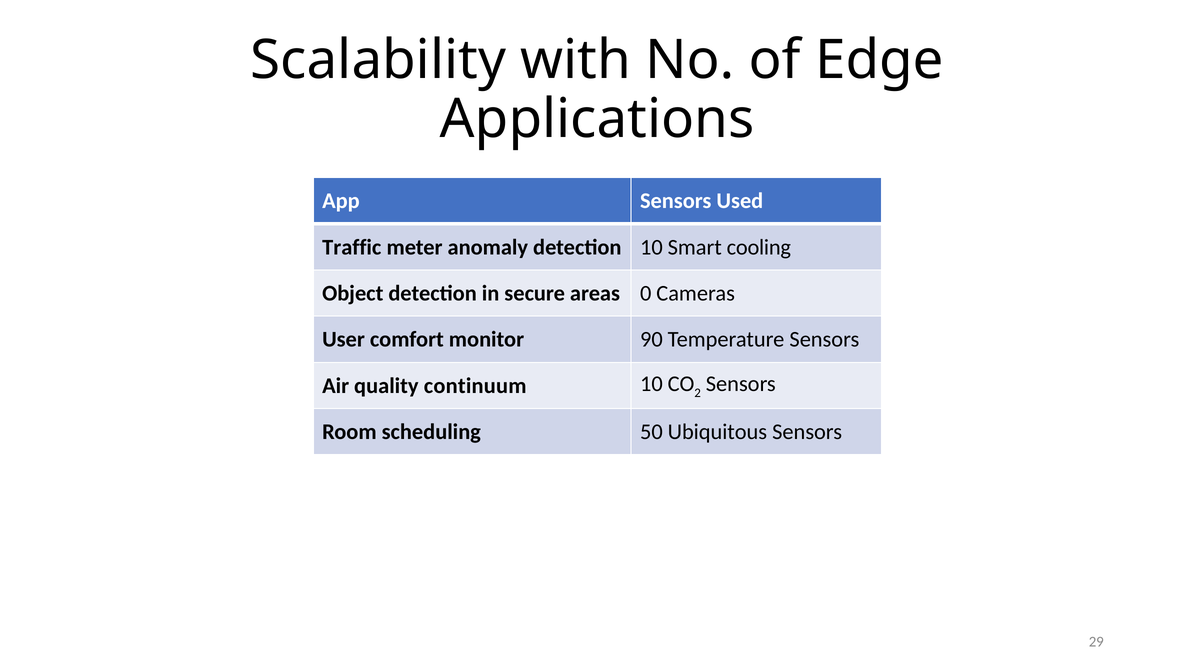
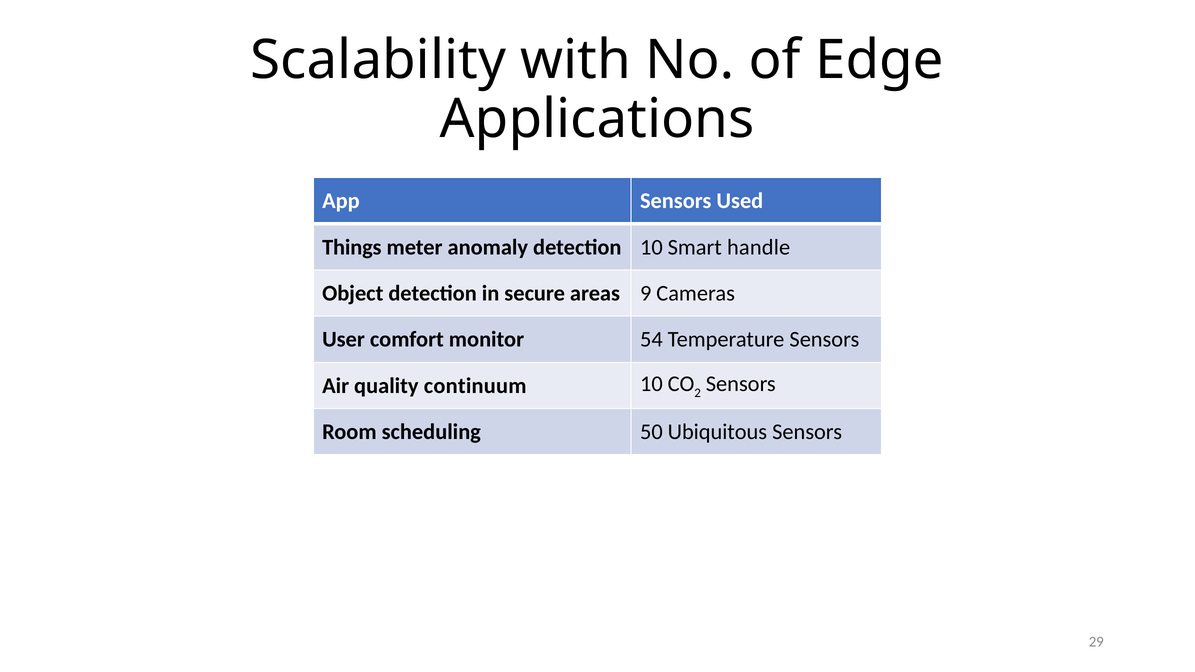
Traffic: Traffic -> Things
cooling: cooling -> handle
0: 0 -> 9
90: 90 -> 54
